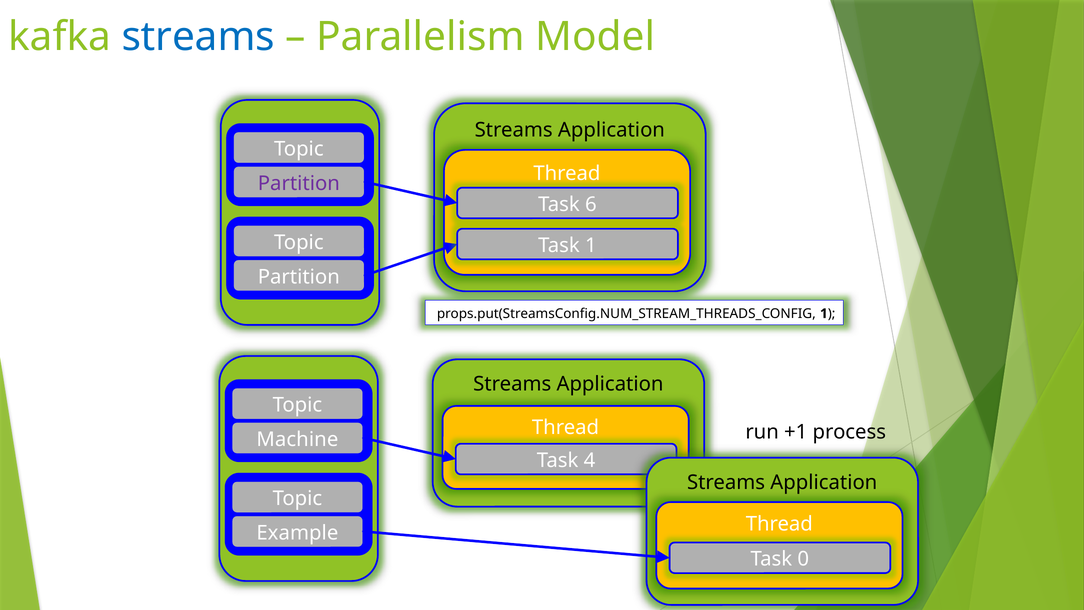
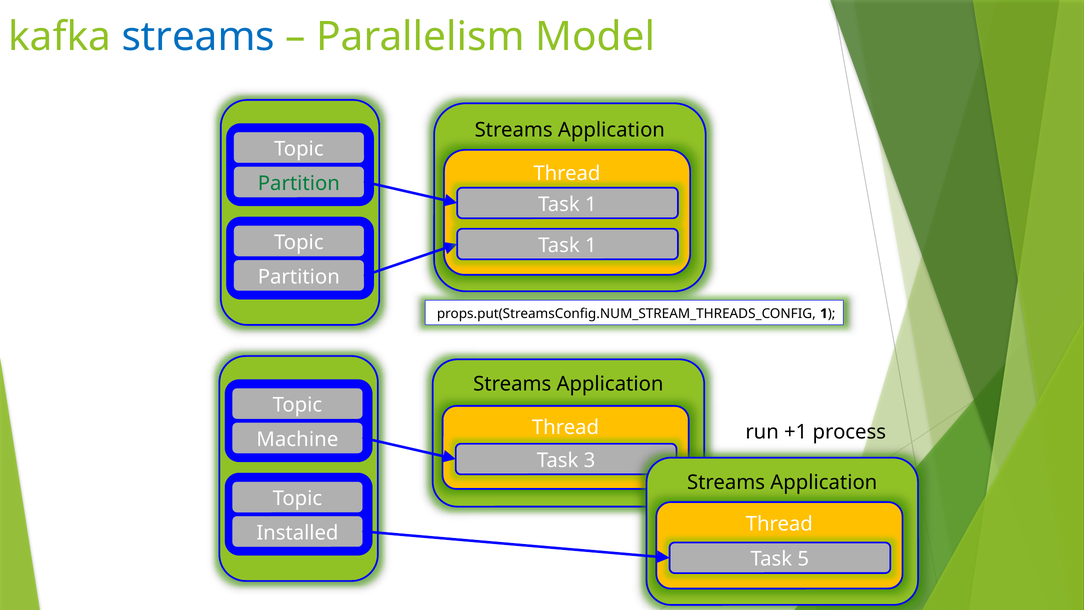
Partition at (299, 183) colour: purple -> green
6 at (591, 204): 6 -> 1
4: 4 -> 3
Example: Example -> Installed
0: 0 -> 5
